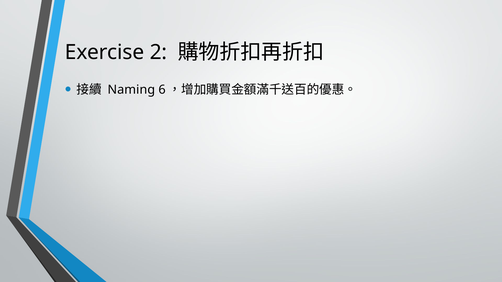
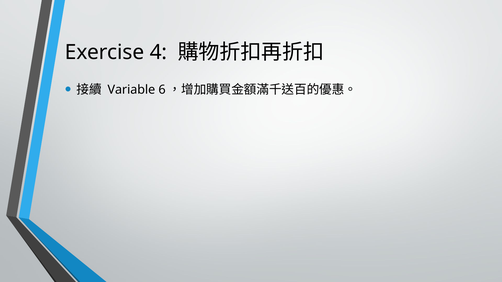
2: 2 -> 4
Naming: Naming -> Variable
